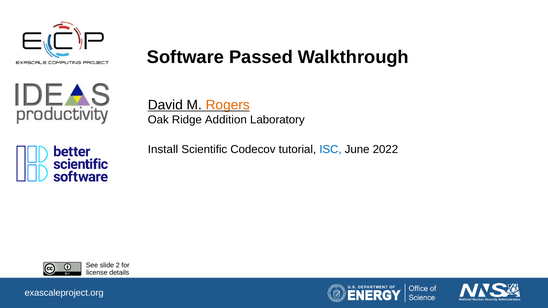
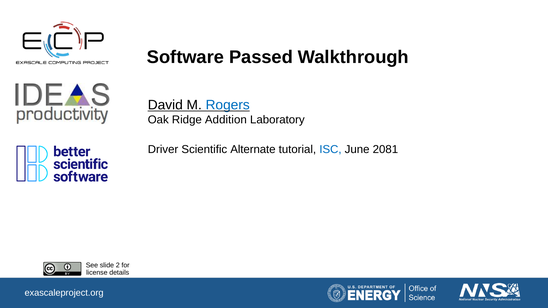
Rogers colour: orange -> blue
Install: Install -> Driver
Codecov: Codecov -> Alternate
2022: 2022 -> 2081
